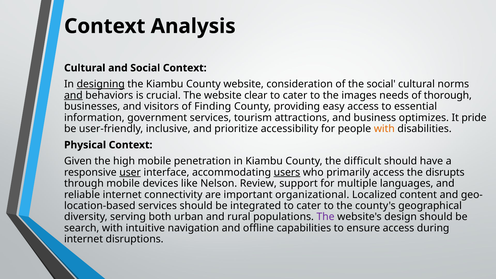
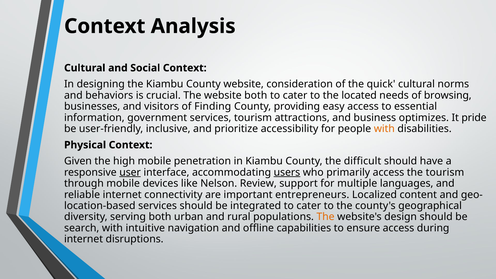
designing underline: present -> none
the social: social -> quick
and at (73, 95) underline: present -> none
website clear: clear -> both
images: images -> located
thorough: thorough -> browsing
the disrupts: disrupts -> tourism
organizational: organizational -> entrepreneurs
The at (326, 217) colour: purple -> orange
